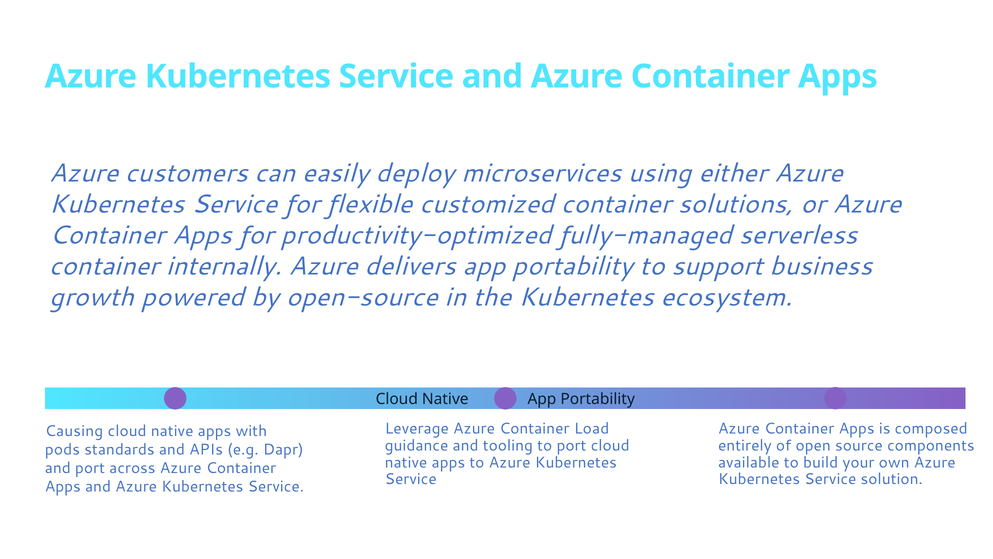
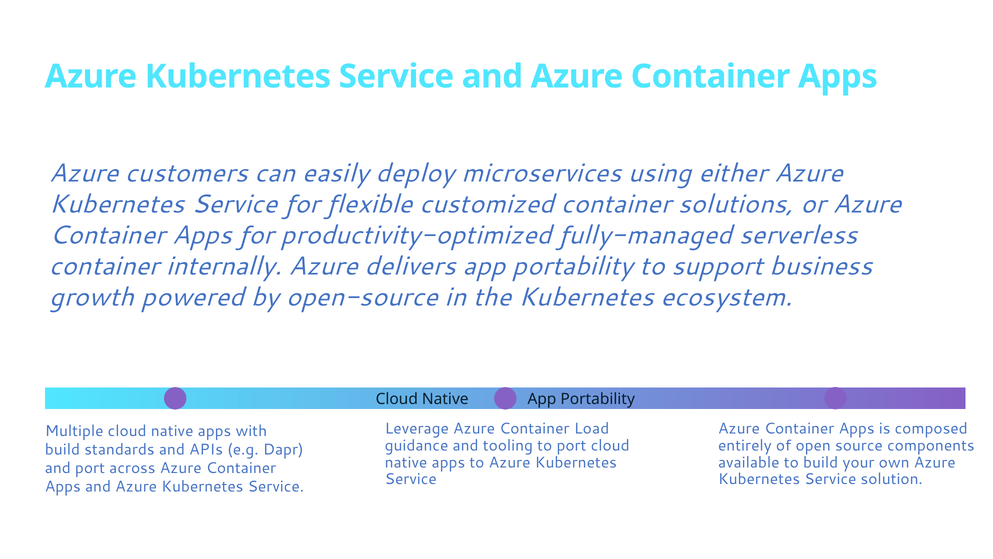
Causing: Causing -> Multiple
pods at (62, 449): pods -> build
